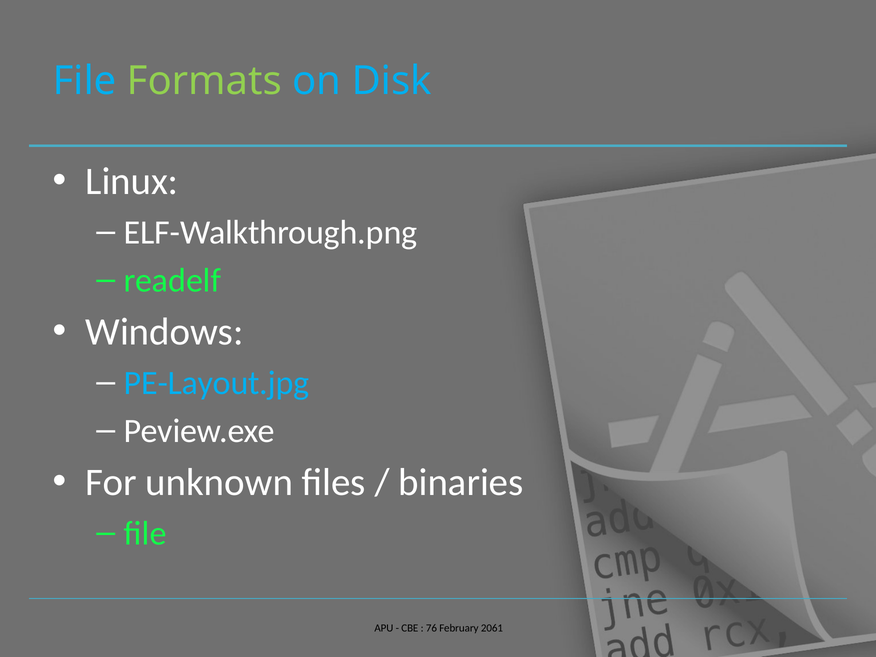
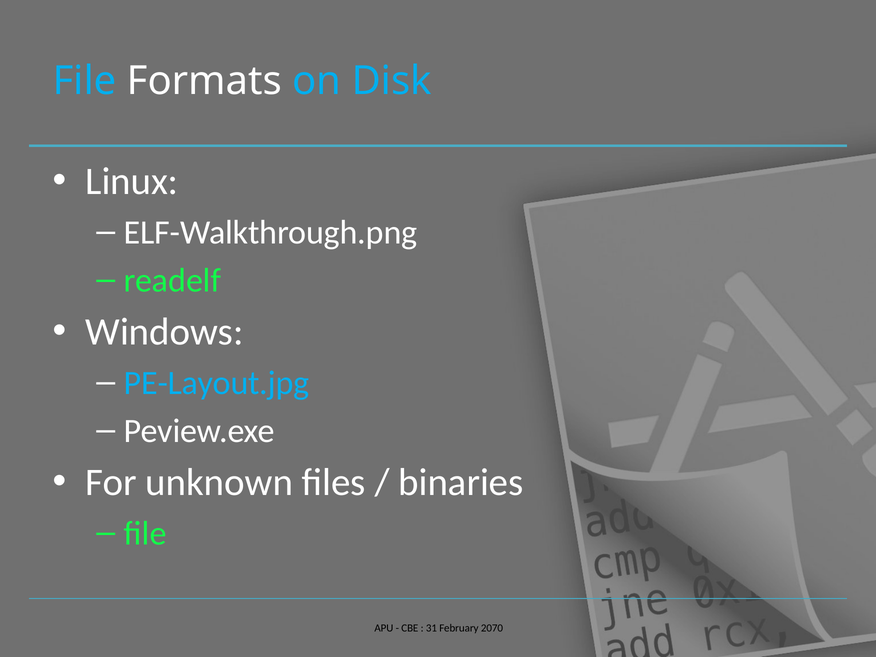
Formats colour: light green -> white
76: 76 -> 31
2061: 2061 -> 2070
